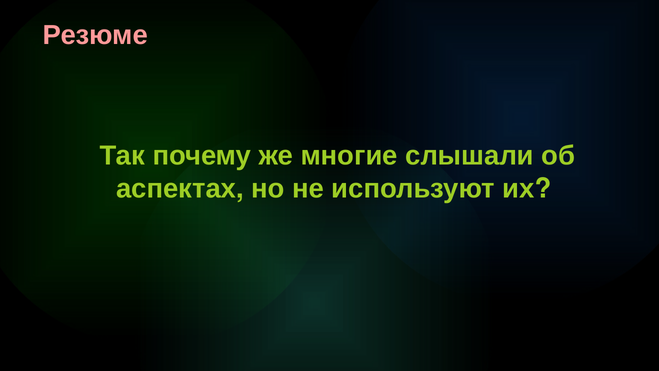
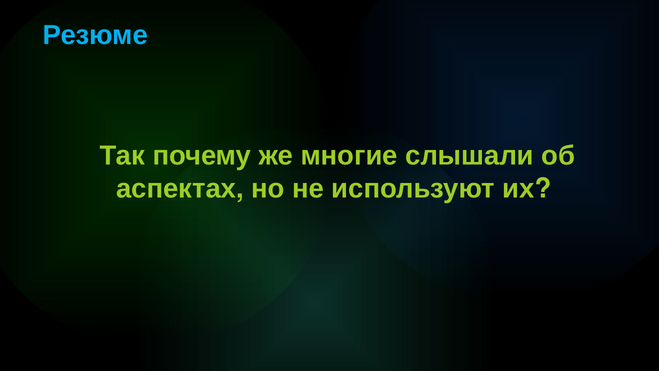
Резюме colour: pink -> light blue
